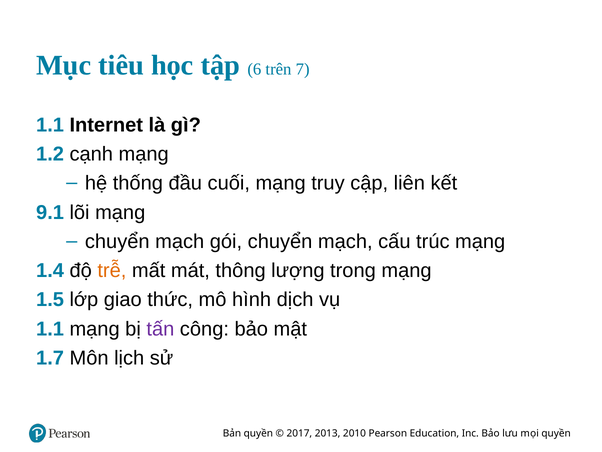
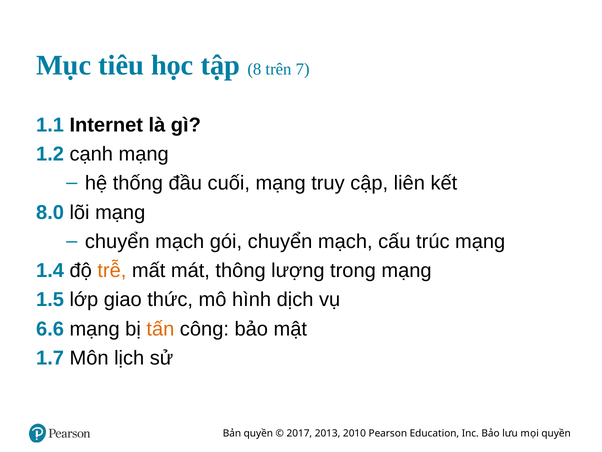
6: 6 -> 8
9.1: 9.1 -> 8.0
1.1 at (50, 329): 1.1 -> 6.6
tấn colour: purple -> orange
